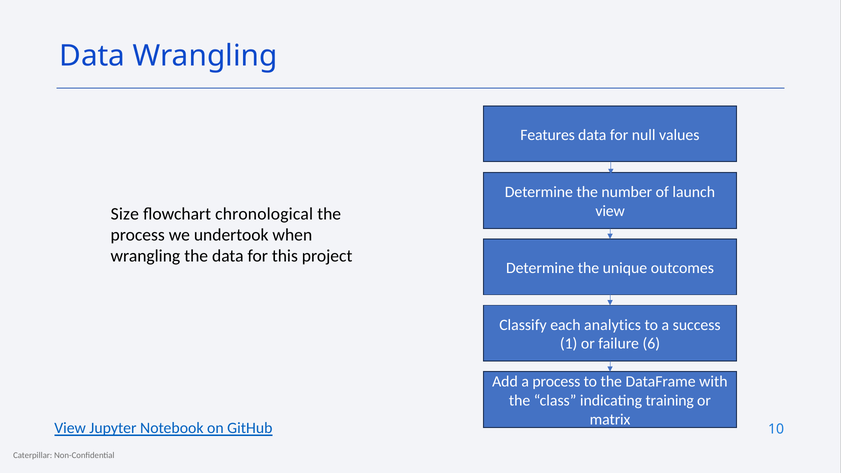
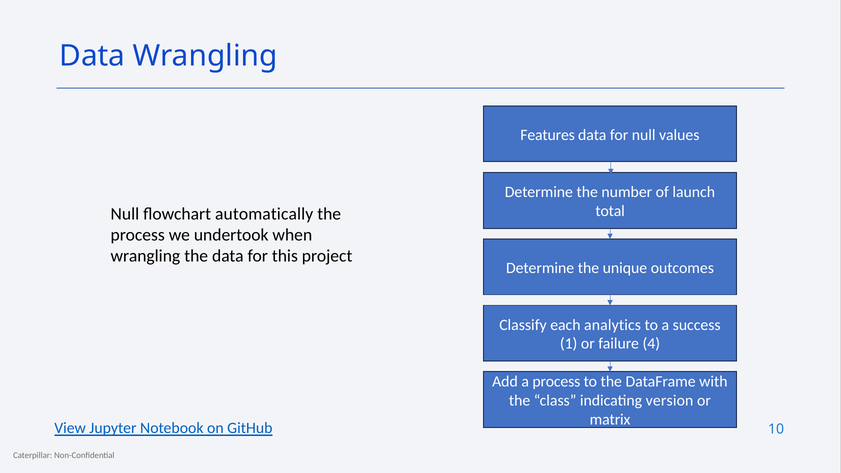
view at (610, 211): view -> total
Size at (125, 214): Size -> Null
chronological: chronological -> automatically
6: 6 -> 4
training: training -> version
